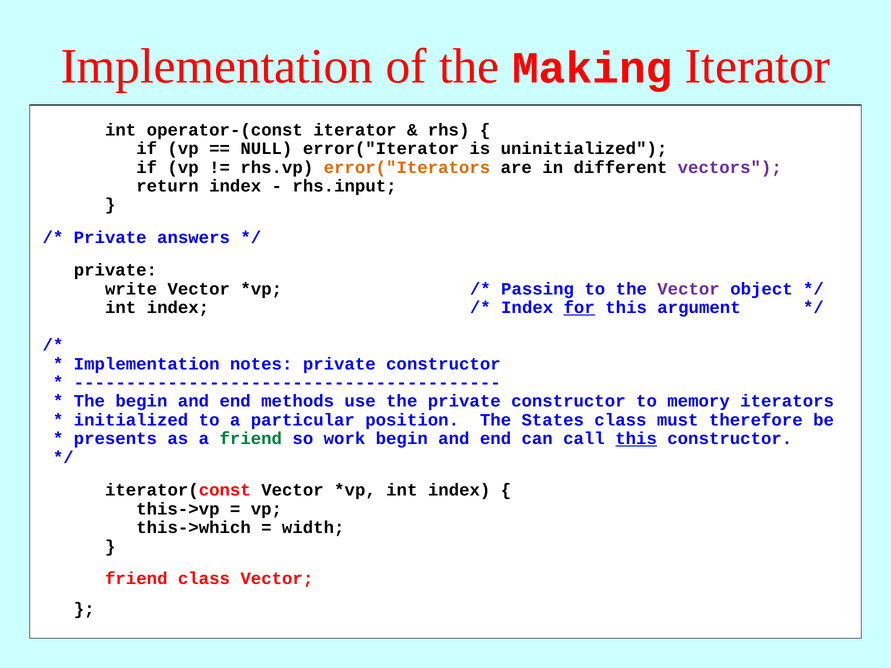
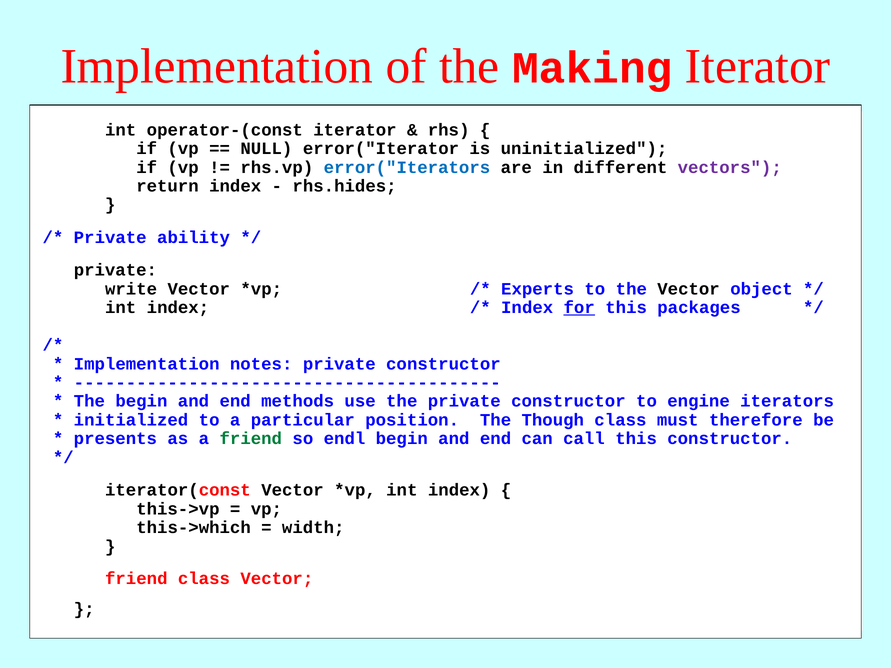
error("Iterators colour: orange -> blue
rhs.input: rhs.input -> rhs.hides
answers: answers -> ability
Passing: Passing -> Experts
Vector at (689, 289) colour: purple -> black
argument: argument -> packages
memory: memory -> engine
States: States -> Though
work: work -> endl
this at (636, 439) underline: present -> none
